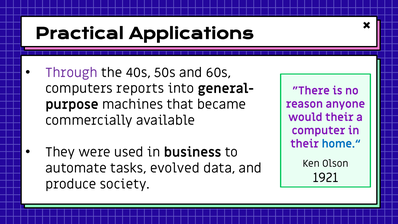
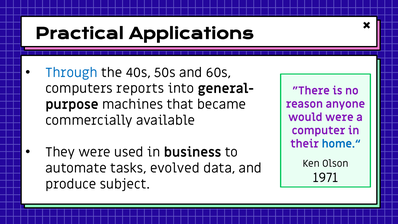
Through colour: purple -> blue
would their: their -> were
1921: 1921 -> 1971
society: society -> subject
